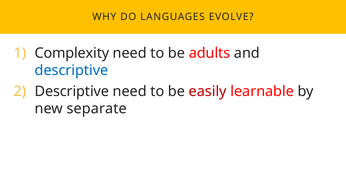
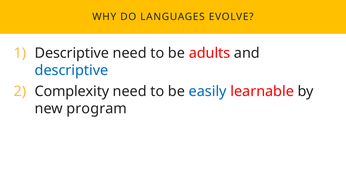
Complexity at (72, 53): Complexity -> Descriptive
Descriptive at (72, 91): Descriptive -> Complexity
easily colour: red -> blue
separate: separate -> program
